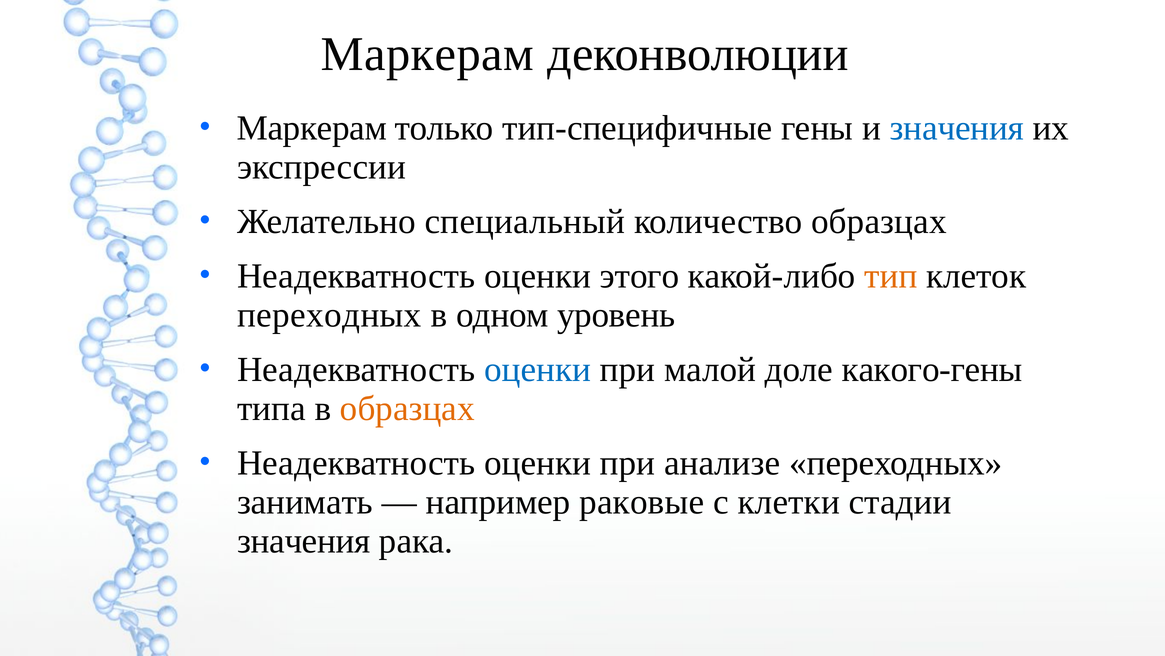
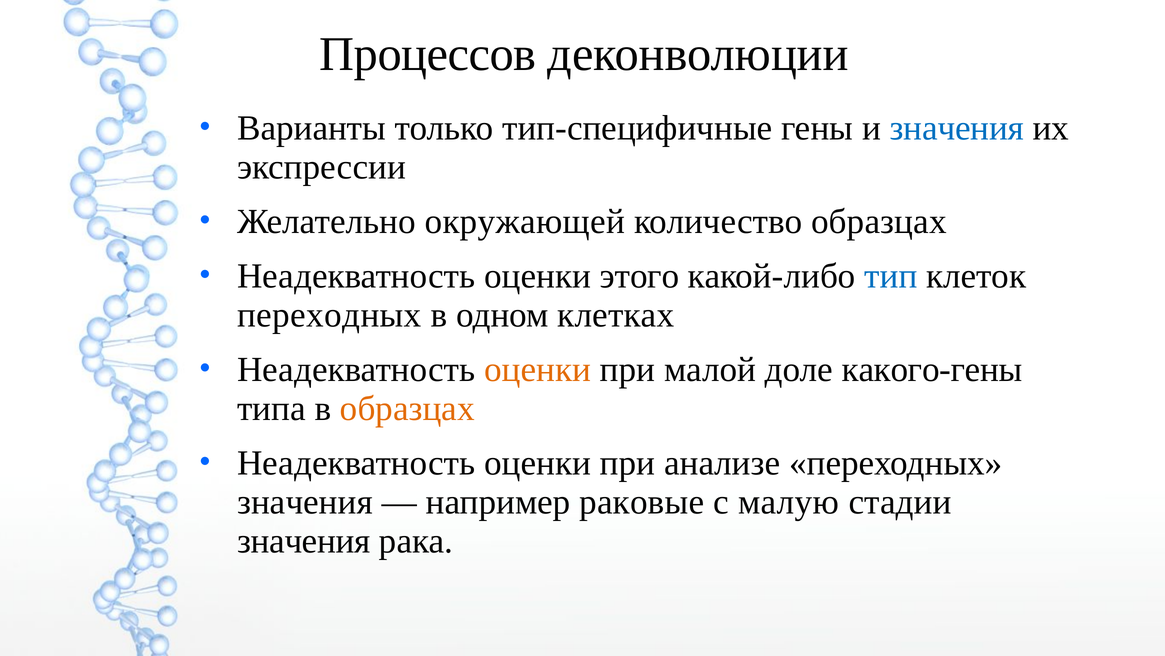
Маркерам at (427, 54): Маркерам -> Процессов
Маркерам at (312, 128): Маркерам -> Варианты
специальный: специальный -> окружающей
тип colour: orange -> blue
уровень: уровень -> клетках
оценки at (538, 369) colour: blue -> orange
занимать at (305, 502): занимать -> значения
клетки: клетки -> малую
